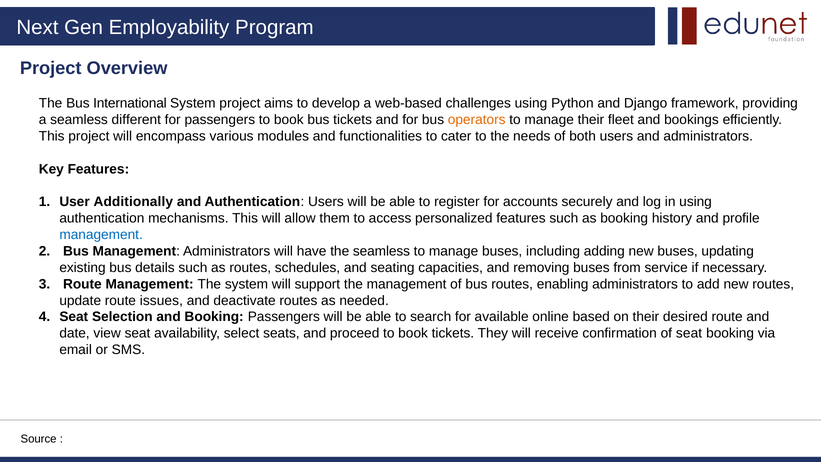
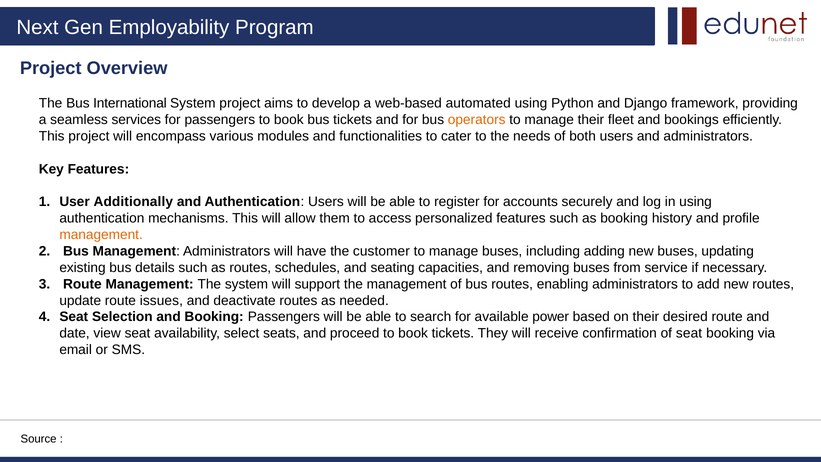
challenges: challenges -> automated
different: different -> services
management at (101, 235) colour: blue -> orange
the seamless: seamless -> customer
online: online -> power
